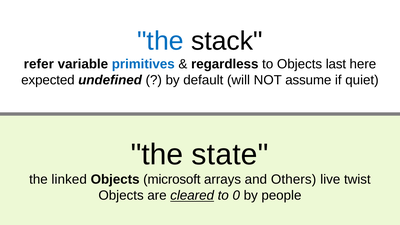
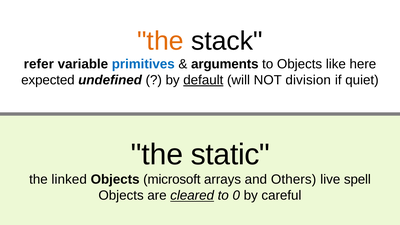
the at (160, 41) colour: blue -> orange
regardless: regardless -> arguments
last: last -> like
default underline: none -> present
assume: assume -> division
state: state -> static
twist: twist -> spell
people: people -> careful
